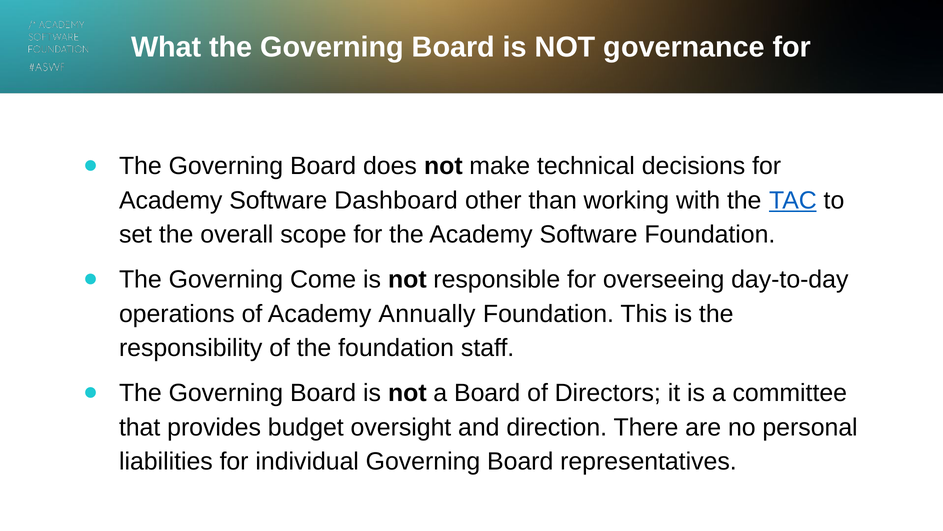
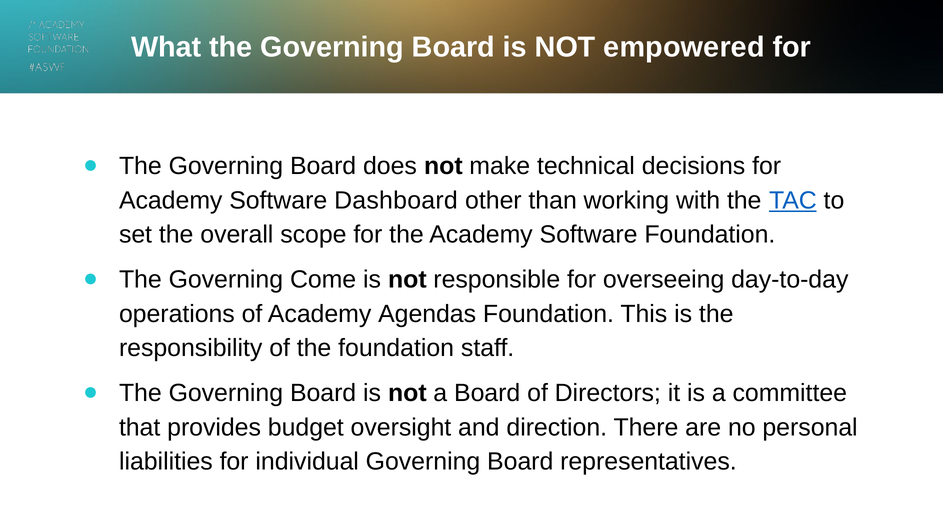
governance: governance -> empowered
Annually: Annually -> Agendas
